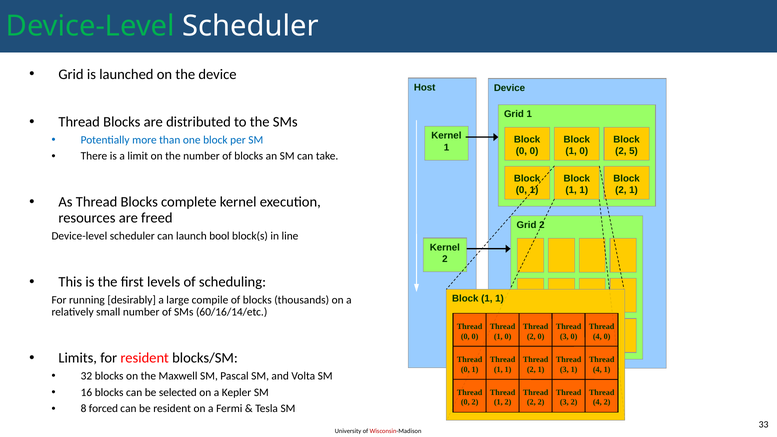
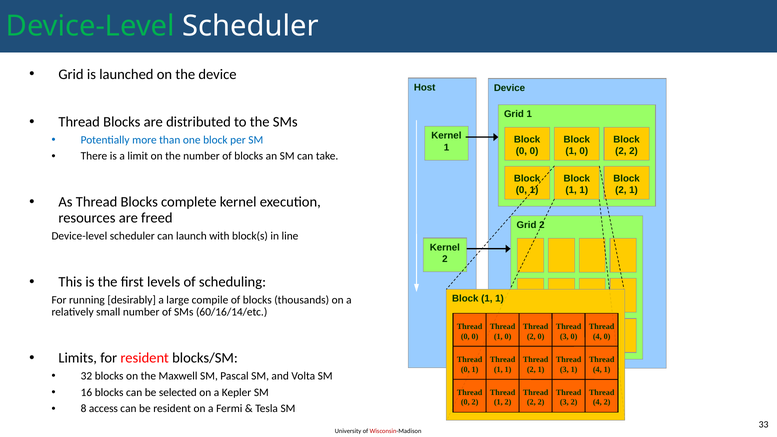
5 at (634, 151): 5 -> 2
bool: bool -> with
forced: forced -> access
